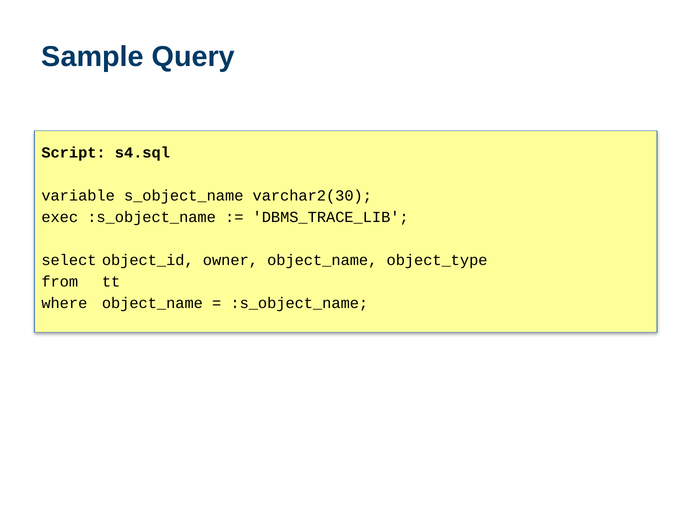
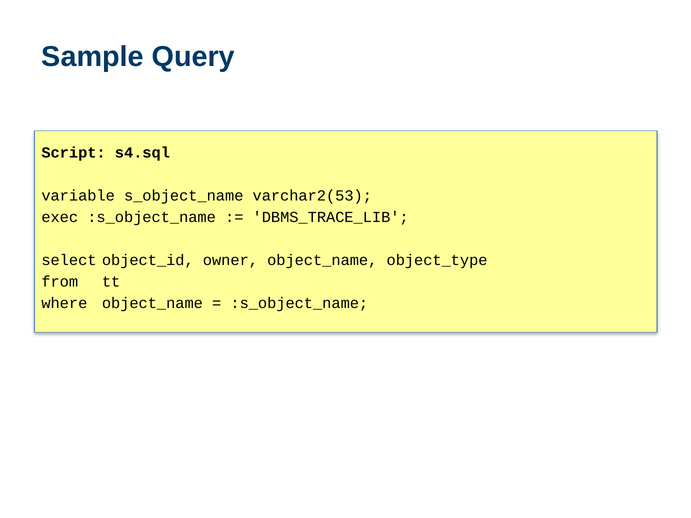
varchar2(30: varchar2(30 -> varchar2(53
